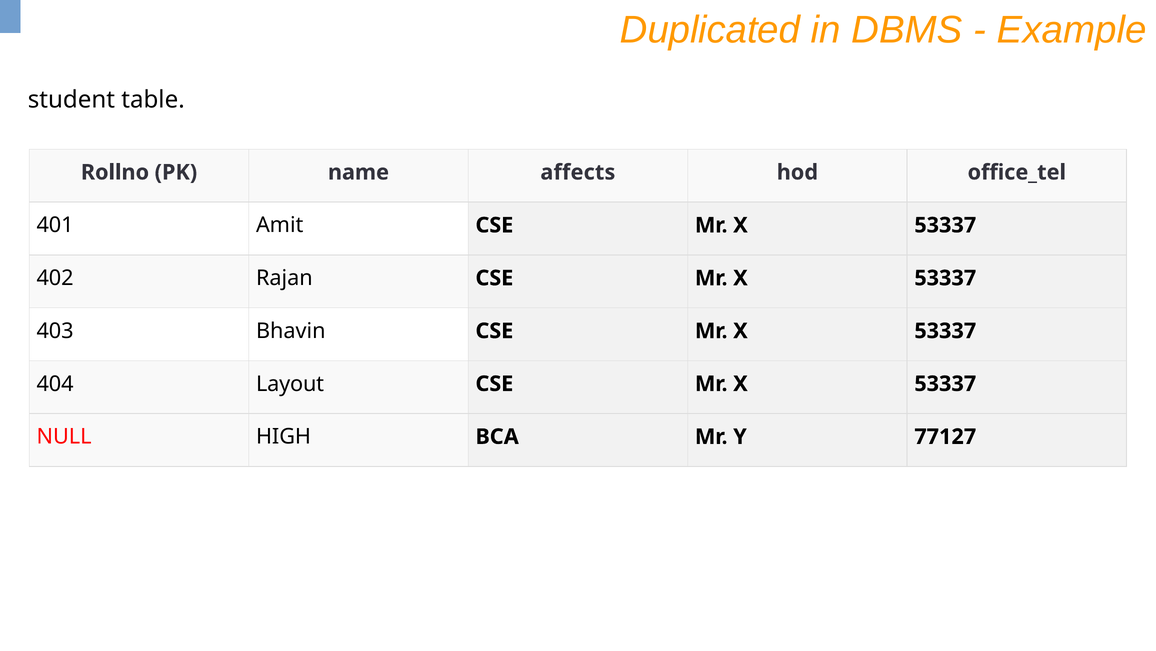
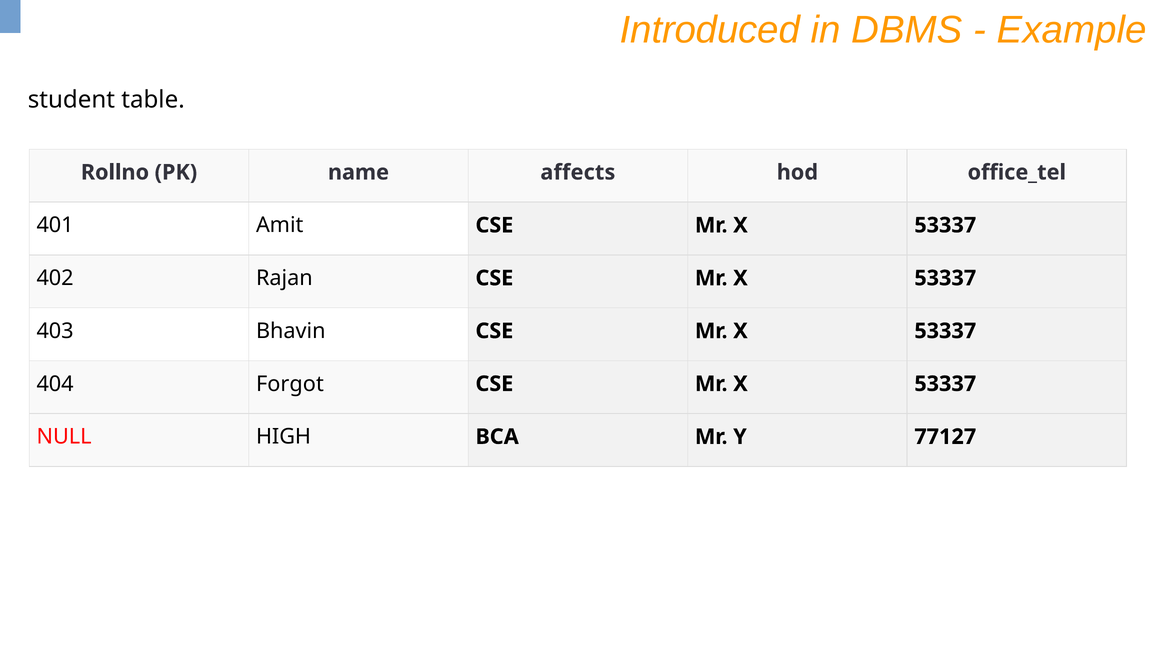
Duplicated: Duplicated -> Introduced
Layout: Layout -> Forgot
